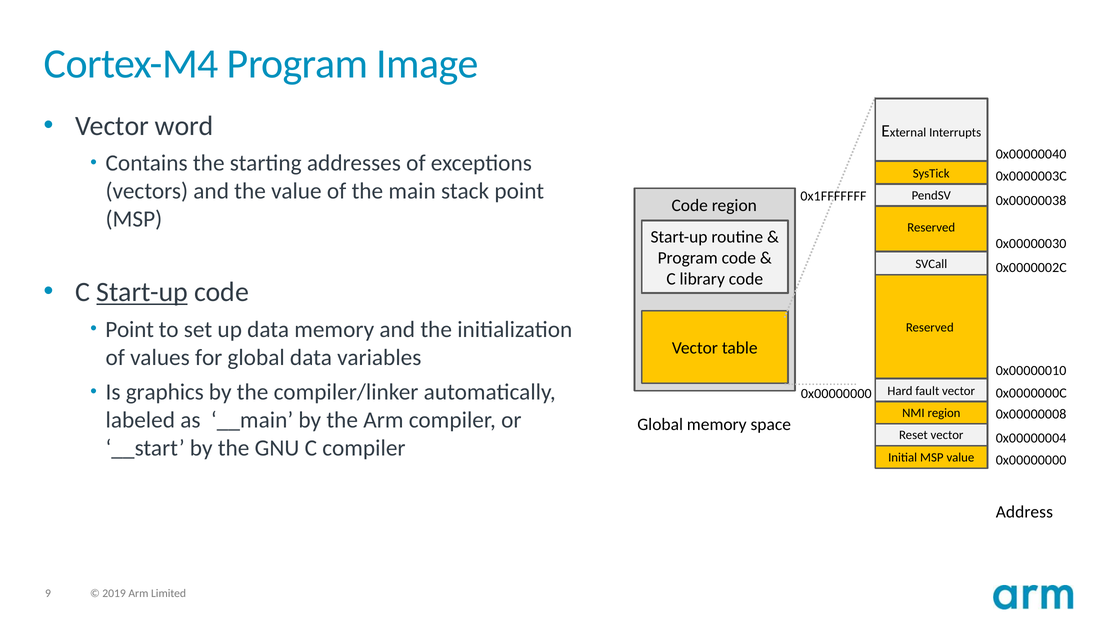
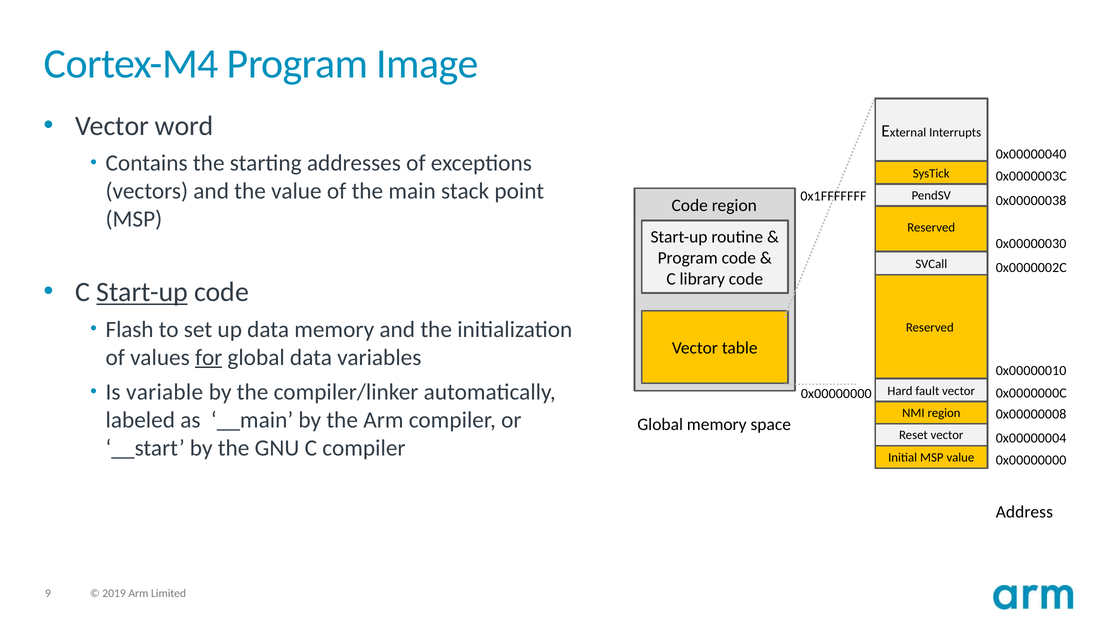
Point at (130, 330): Point -> Flash
for underline: none -> present
graphics: graphics -> variable
